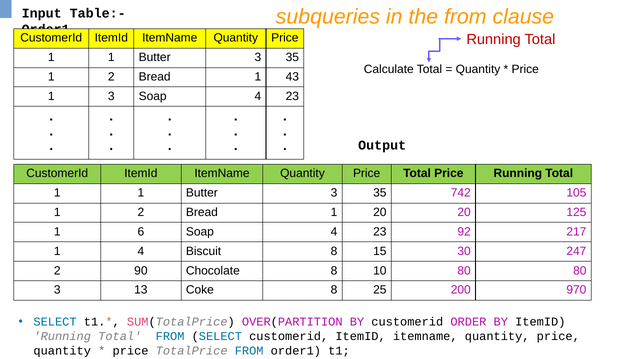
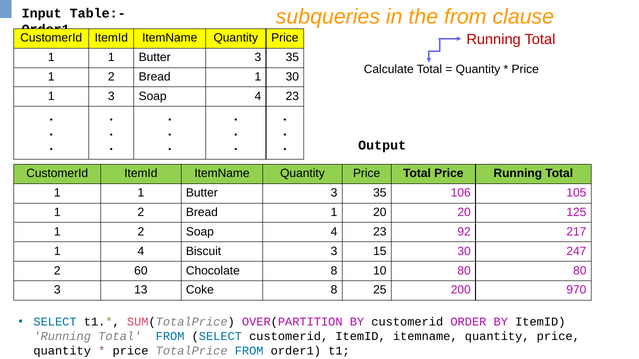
1 43: 43 -> 30
742: 742 -> 106
6 at (141, 232): 6 -> 2
Biscuit 8: 8 -> 3
90: 90 -> 60
